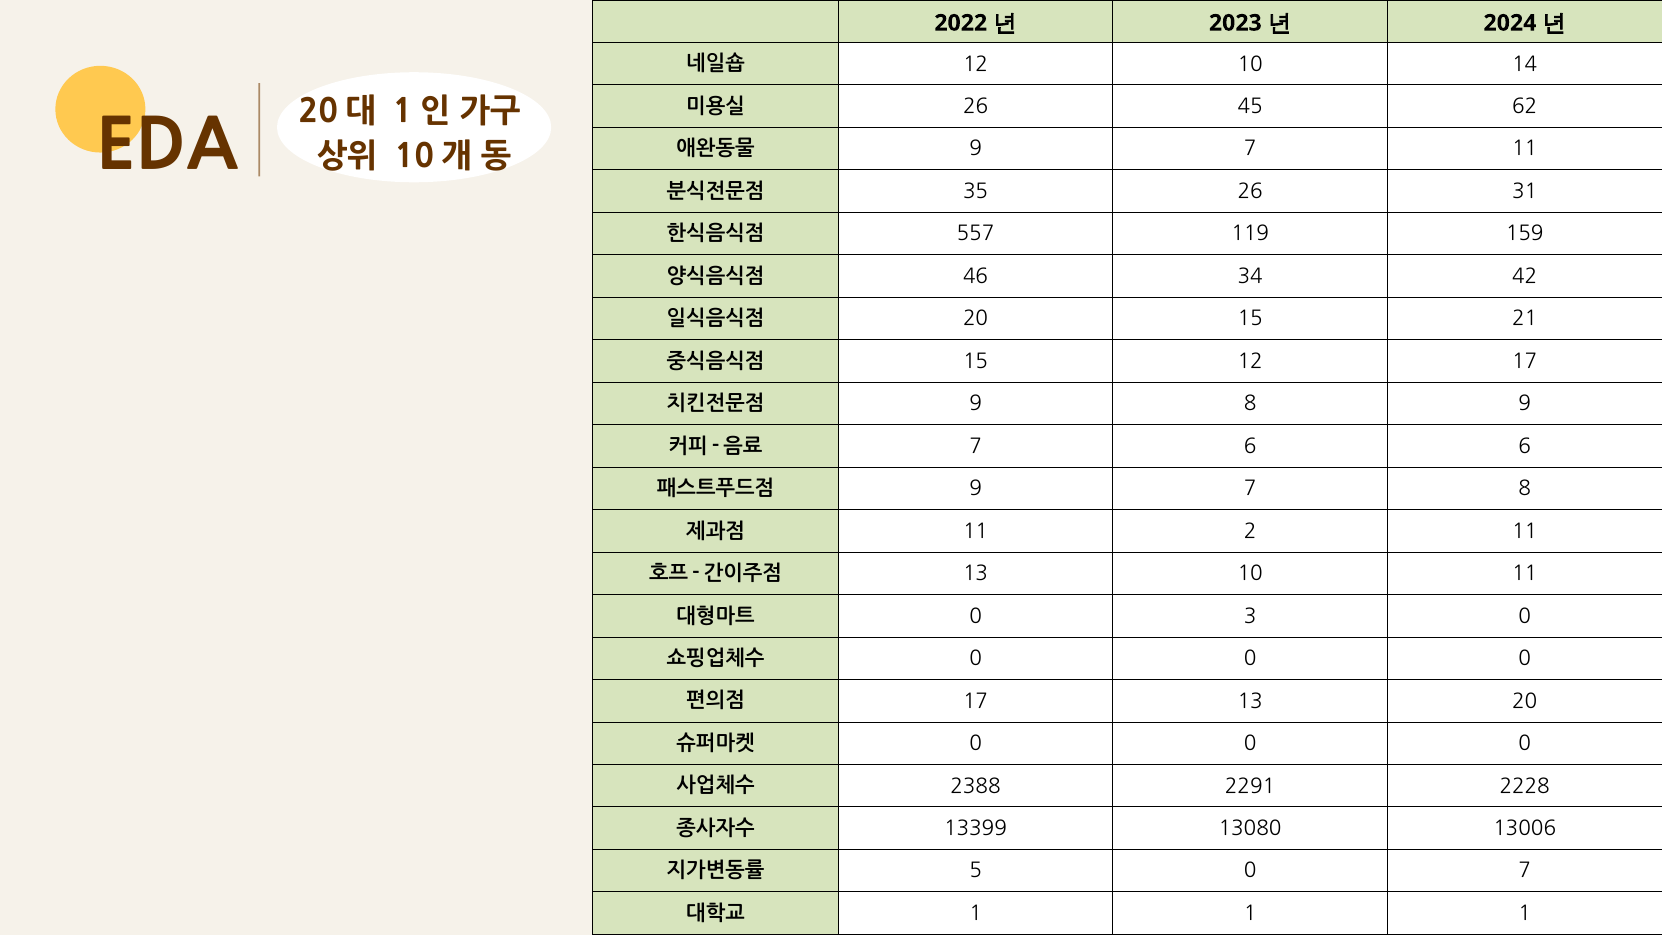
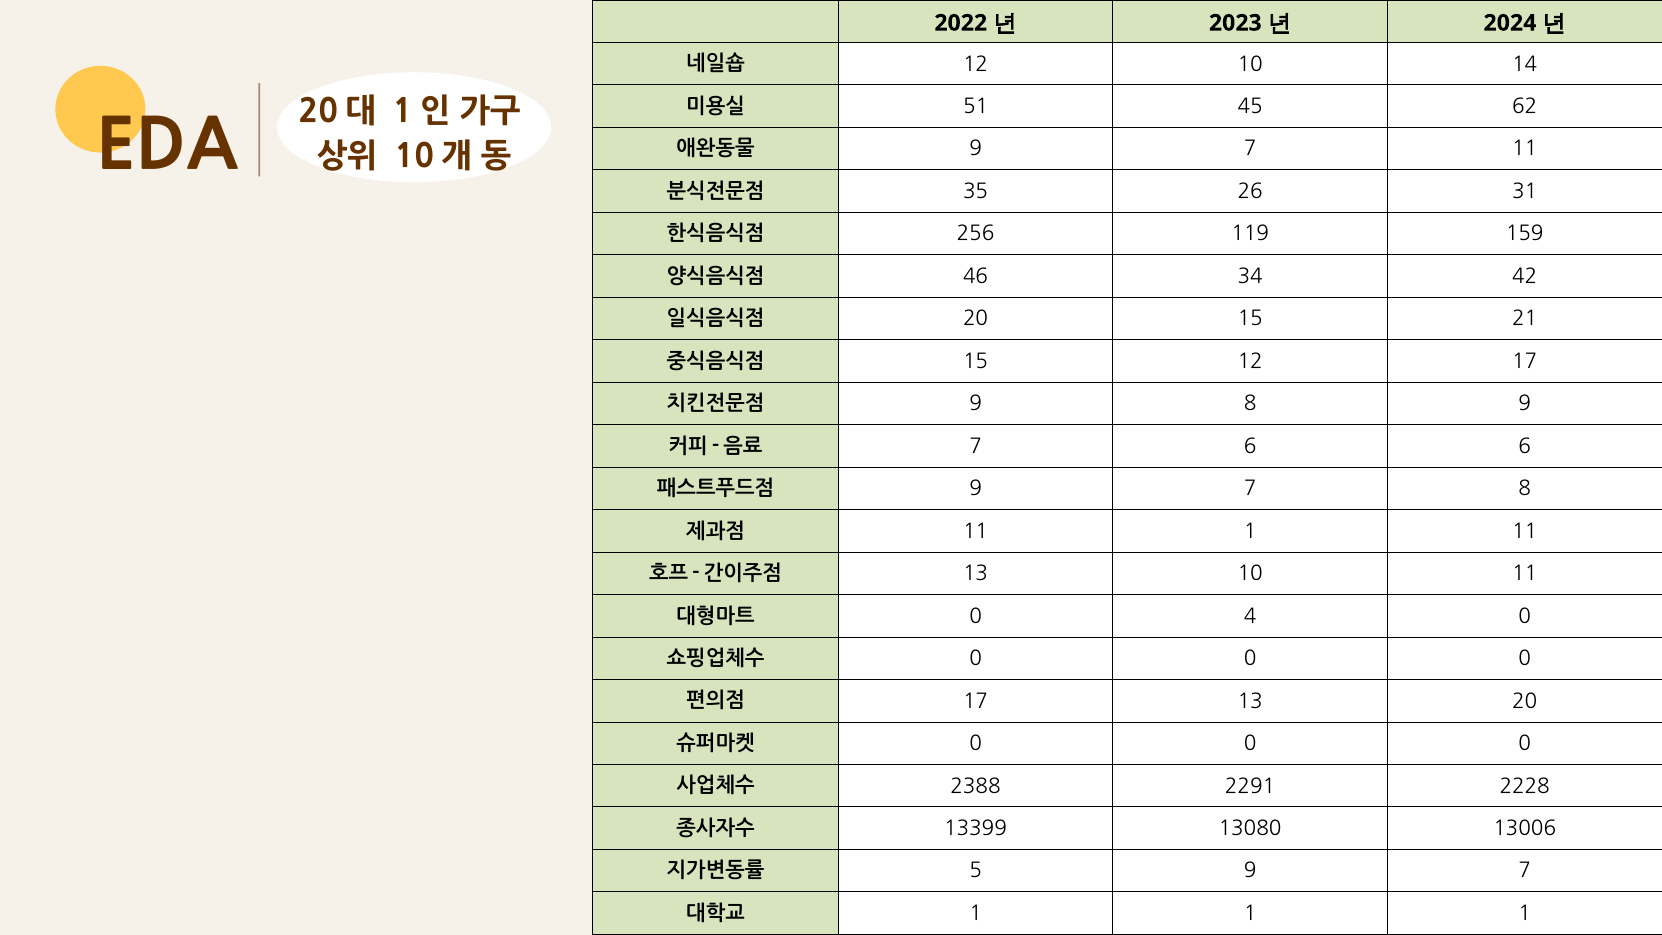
26 at (976, 107): 26 -> 51
557: 557 -> 256
11 2: 2 -> 1
3: 3 -> 4
5 0: 0 -> 9
